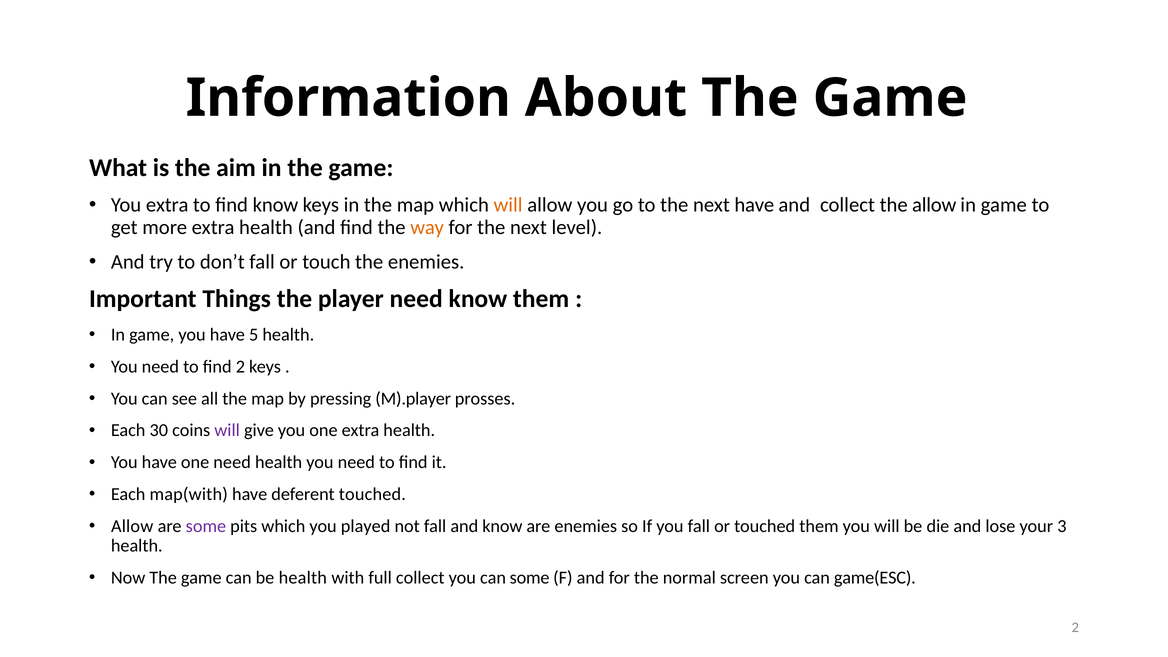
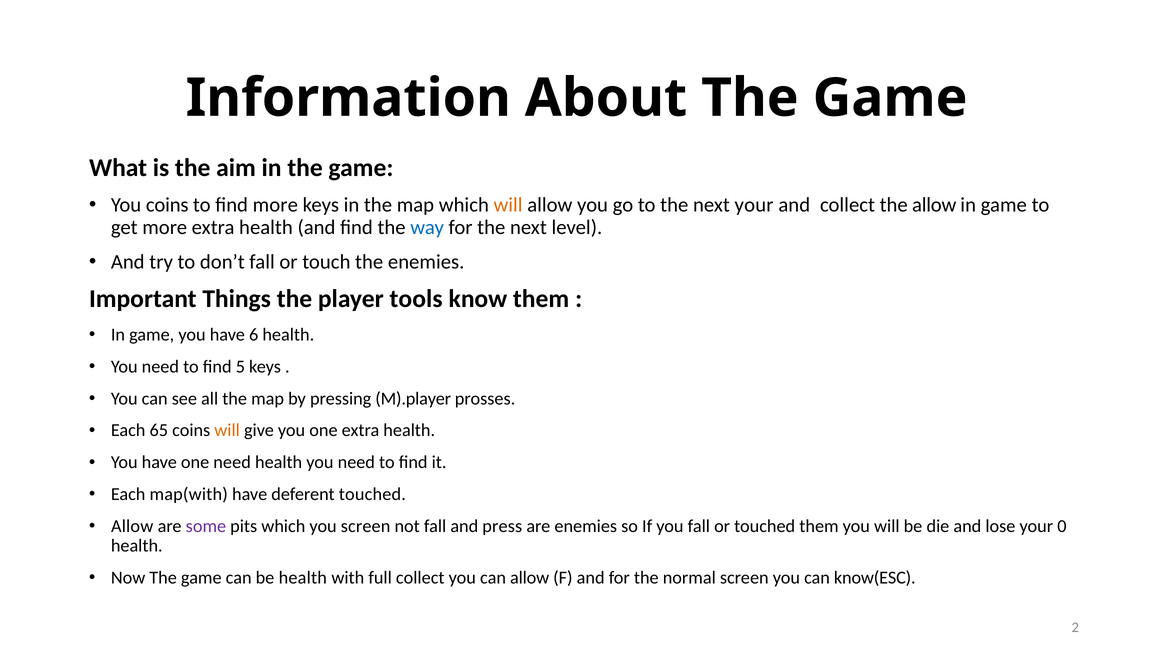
You extra: extra -> coins
find know: know -> more
next have: have -> your
way colour: orange -> blue
player need: need -> tools
5: 5 -> 6
find 2: 2 -> 5
30: 30 -> 65
will at (227, 430) colour: purple -> orange
you played: played -> screen
and know: know -> press
3: 3 -> 0
can some: some -> allow
game(ESC: game(ESC -> know(ESC
